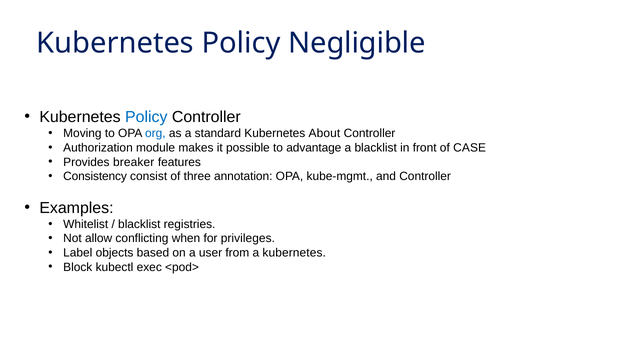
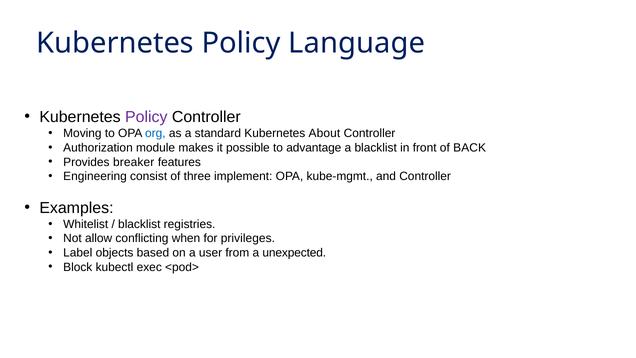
Negligible: Negligible -> Language
Policy at (146, 117) colour: blue -> purple
CASE: CASE -> BACK
Consistency: Consistency -> Engineering
annotation: annotation -> implement
a kubernetes: kubernetes -> unexpected
